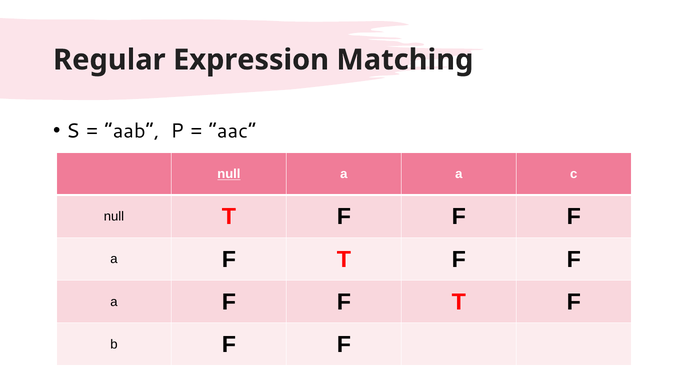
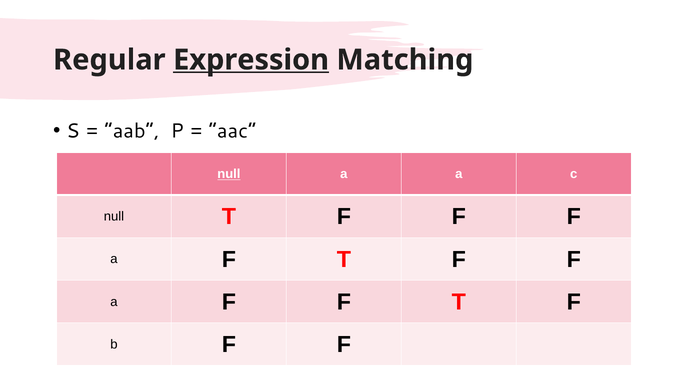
Expression underline: none -> present
